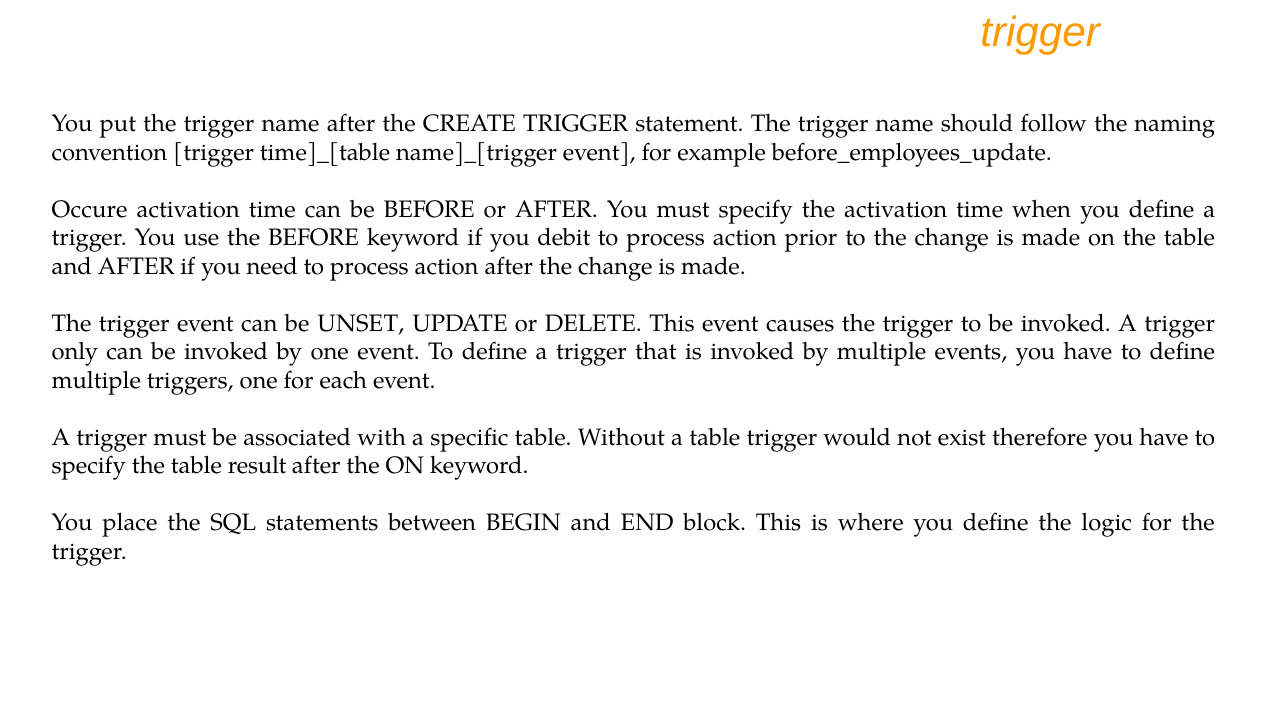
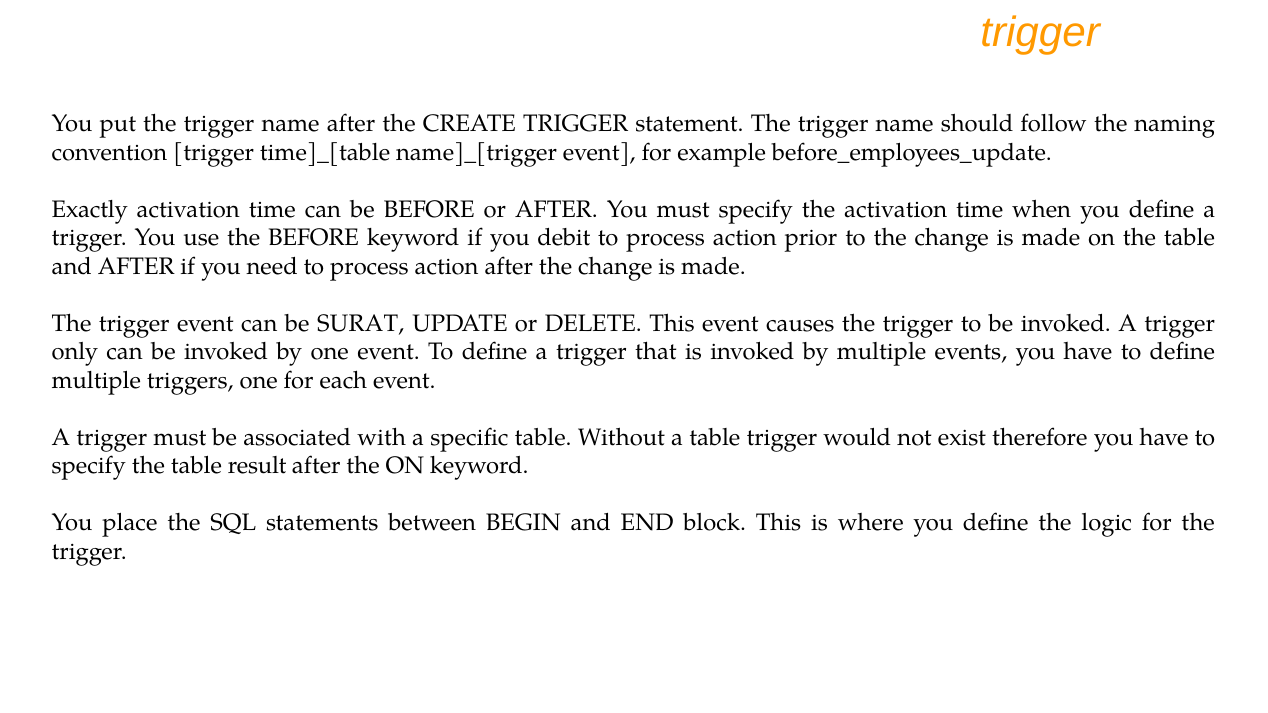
Occure: Occure -> Exactly
UNSET: UNSET -> SURAT
